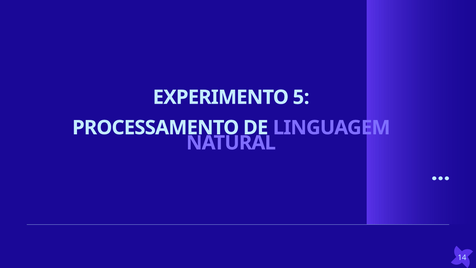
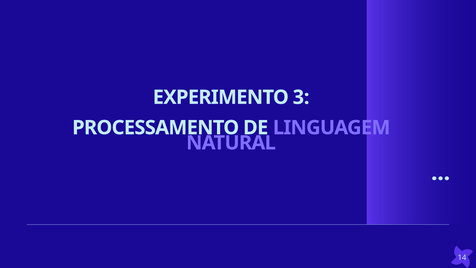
5: 5 -> 3
